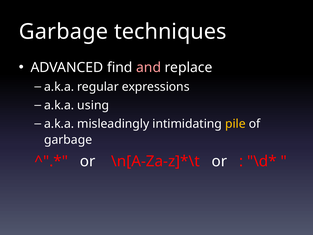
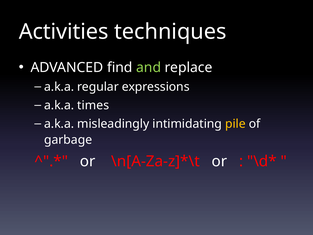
Garbage at (63, 32): Garbage -> Activities
and colour: pink -> light green
using: using -> times
